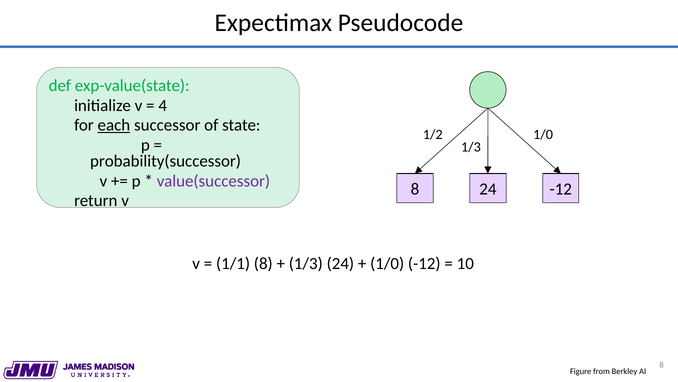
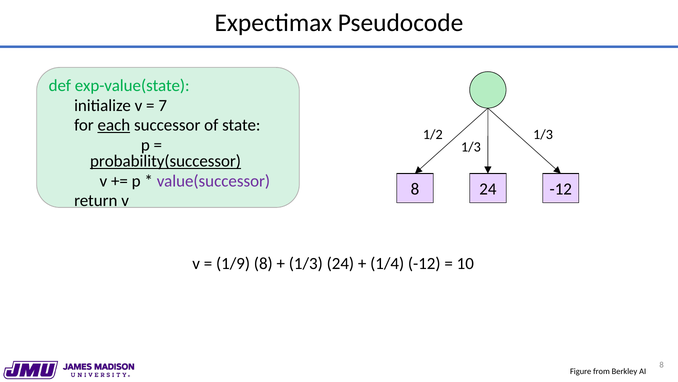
4 at (163, 105): 4 -> 7
1/0 at (543, 134): 1/0 -> 1/3
probability(successor underline: none -> present
1/1: 1/1 -> 1/9
1/0 at (387, 263): 1/0 -> 1/4
